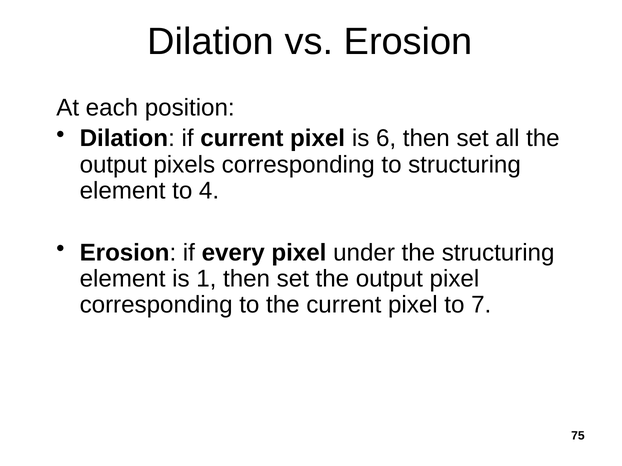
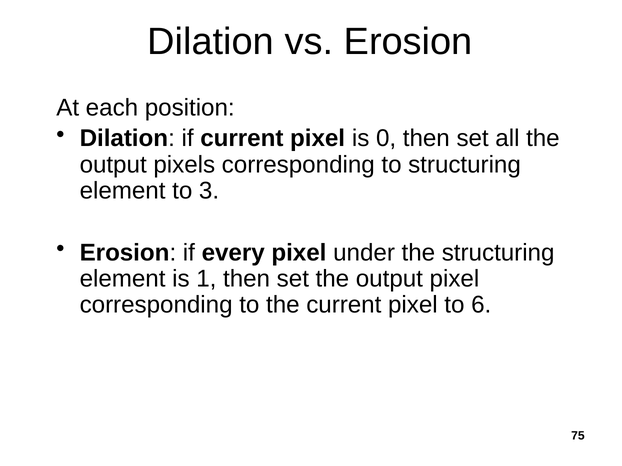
6: 6 -> 0
4: 4 -> 3
7: 7 -> 6
